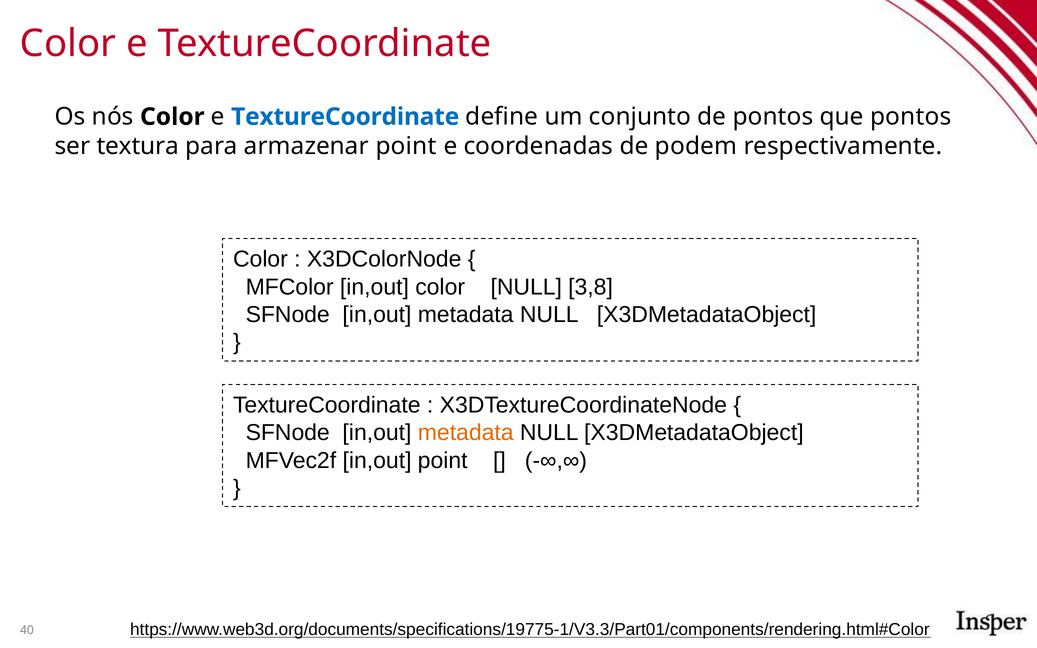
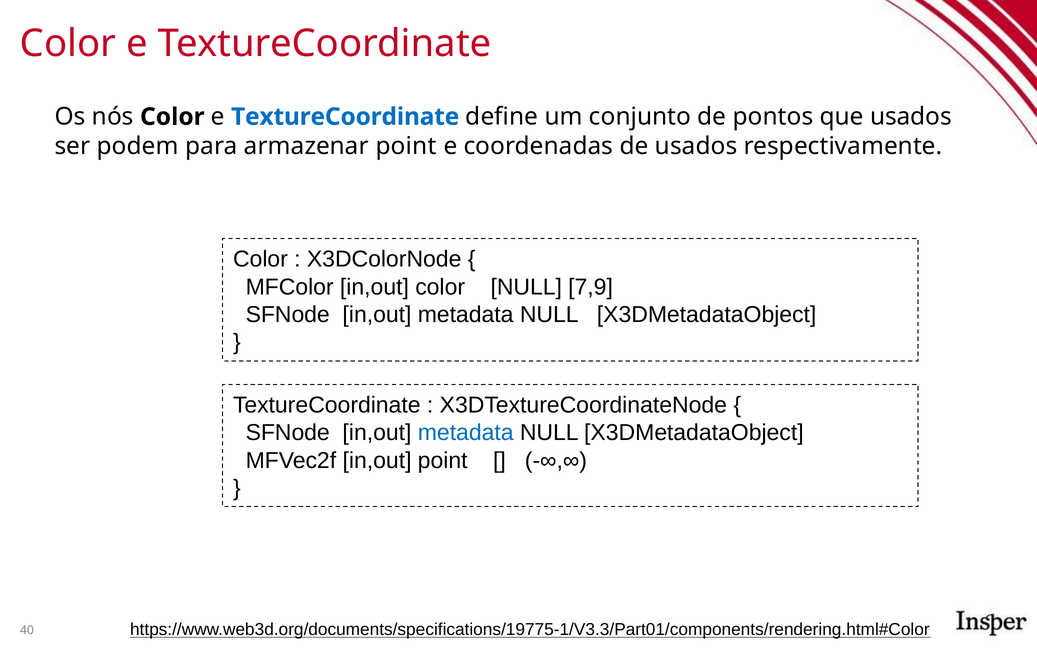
que pontos: pontos -> usados
textura: textura -> podem
de podem: podem -> usados
3,8: 3,8 -> 7,9
metadata at (466, 433) colour: orange -> blue
